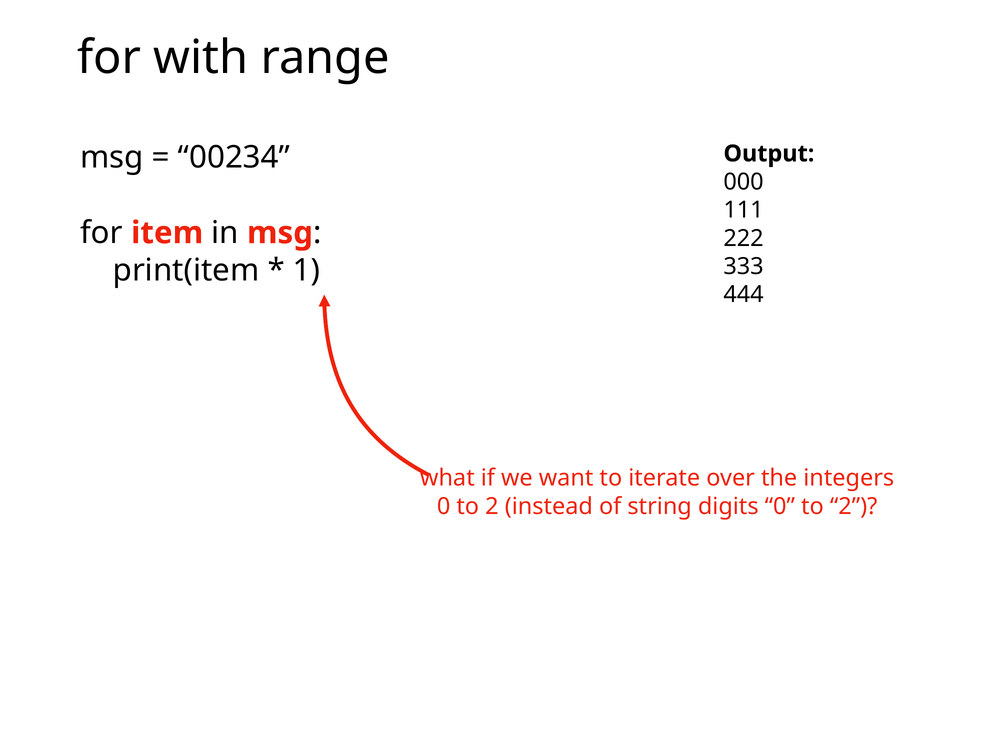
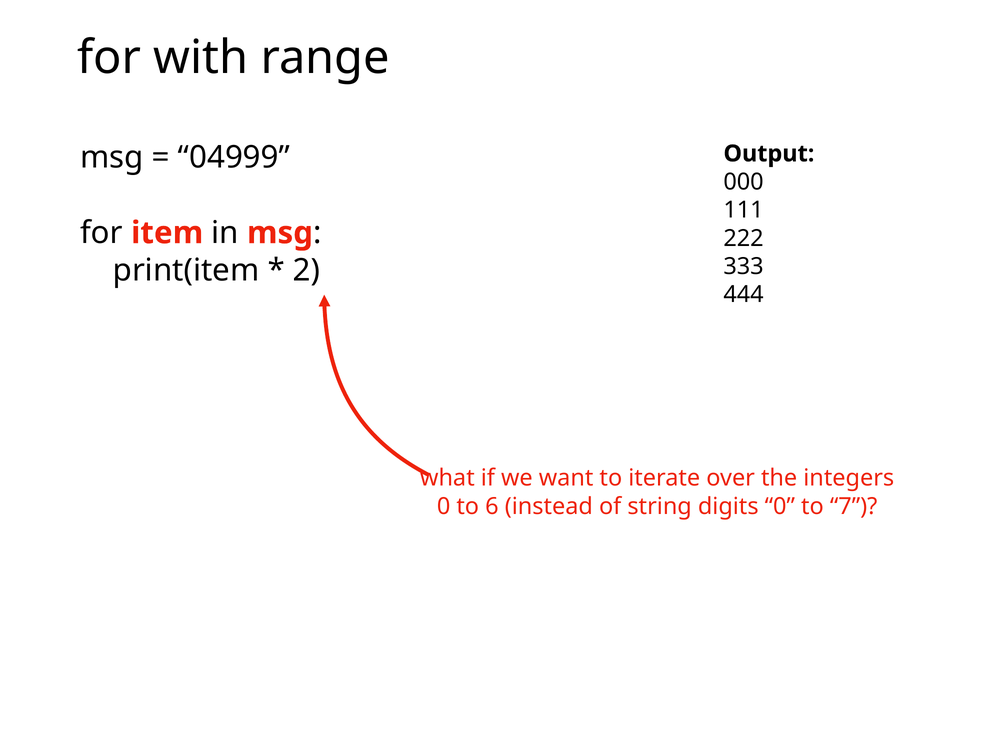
00234: 00234 -> 04999
1: 1 -> 2
2 at (492, 506): 2 -> 6
digits 0 to 2: 2 -> 7
